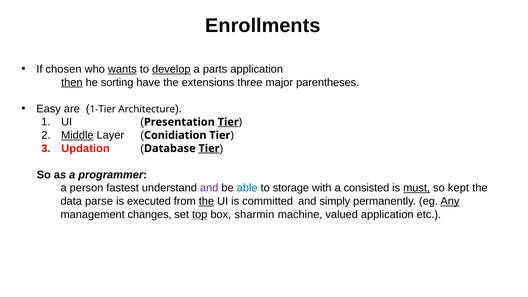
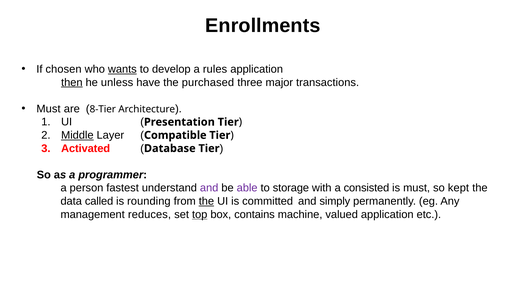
develop underline: present -> none
parts: parts -> rules
sorting: sorting -> unless
extensions: extensions -> purchased
parentheses: parentheses -> transactions
Easy at (49, 109): Easy -> Must
1-Tier: 1-Tier -> 8-Tier
Tier at (228, 122) underline: present -> none
Conidiation: Conidiation -> Compatible
Updation: Updation -> Activated
Tier at (209, 148) underline: present -> none
able colour: blue -> purple
must at (417, 188) underline: present -> none
parse: parse -> called
executed: executed -> rounding
Any underline: present -> none
changes: changes -> reduces
sharmin: sharmin -> contains
